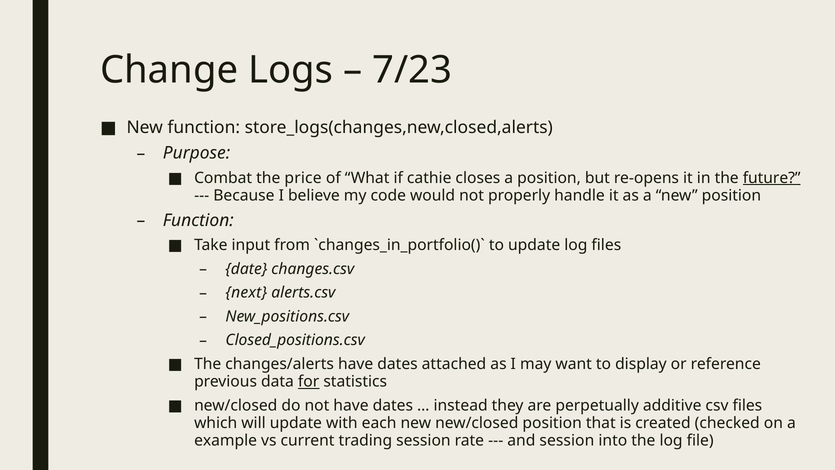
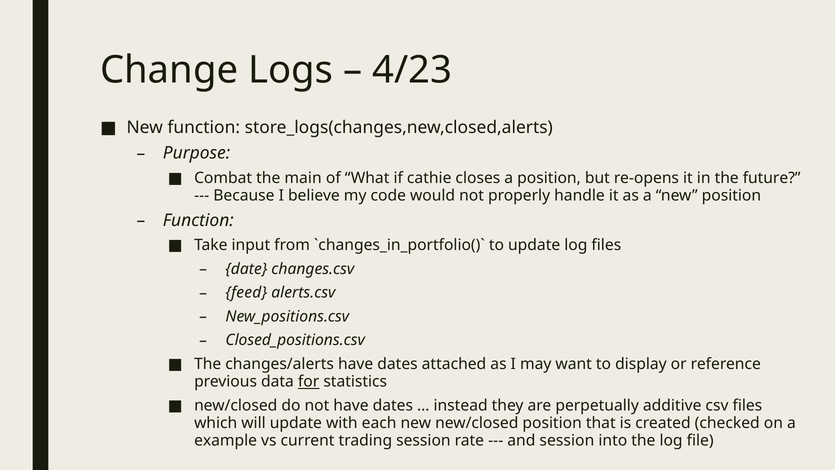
7/23: 7/23 -> 4/23
price: price -> main
future underline: present -> none
next: next -> feed
